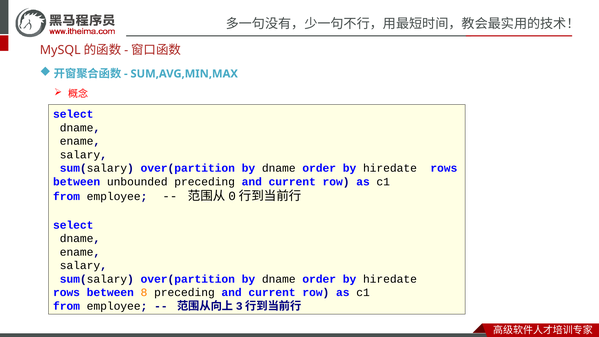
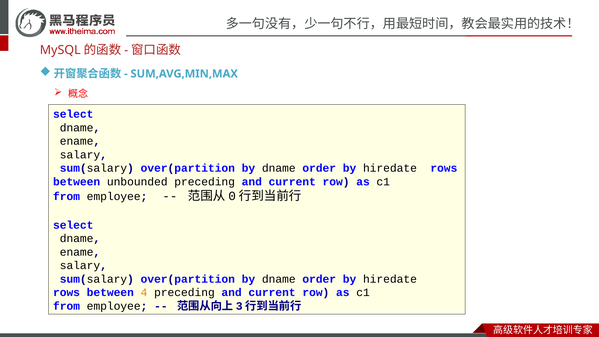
8: 8 -> 4
